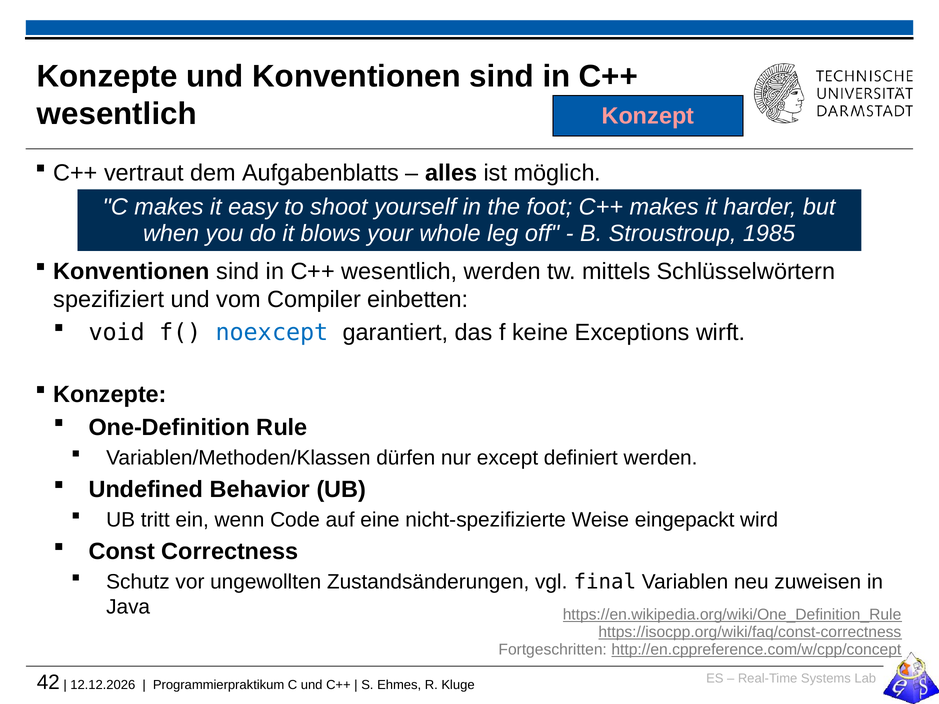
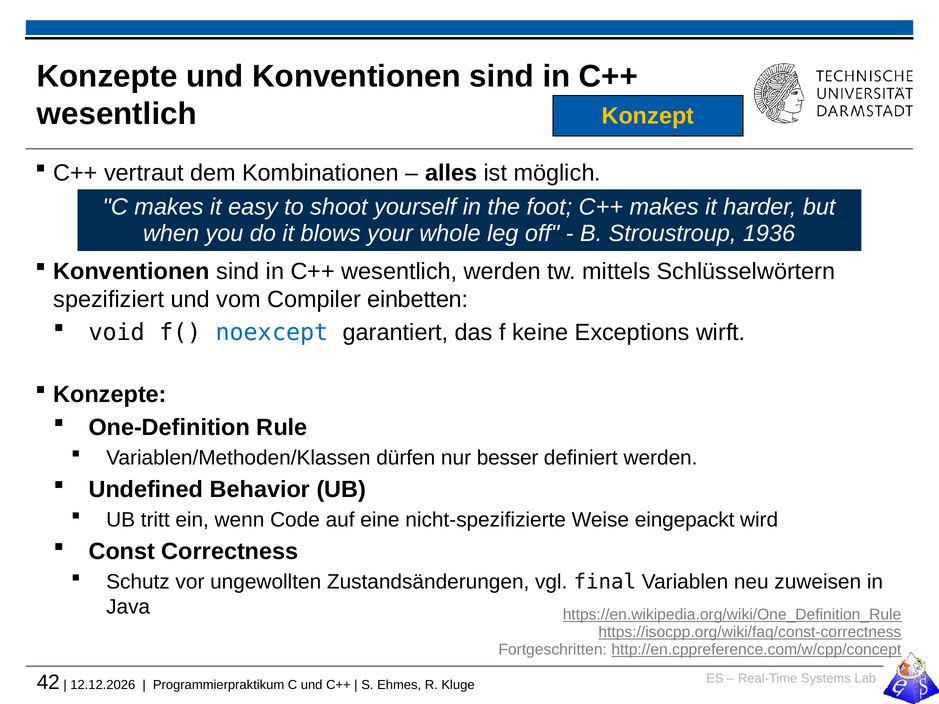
Konzept colour: pink -> yellow
Aufgabenblatts: Aufgabenblatts -> Kombinationen
1985: 1985 -> 1936
except: except -> besser
